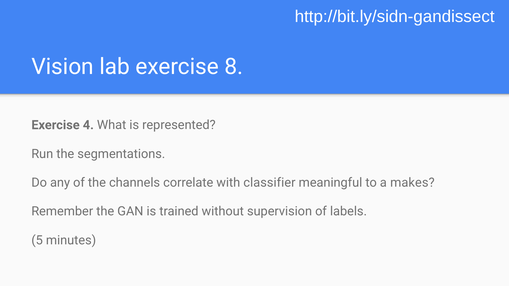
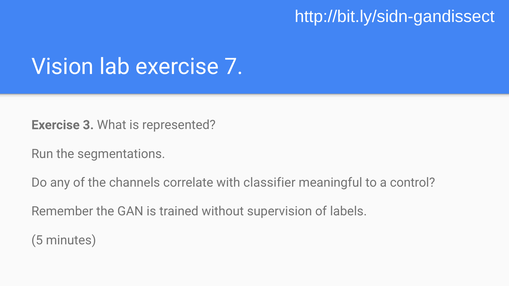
8: 8 -> 7
4: 4 -> 3
makes: makes -> control
